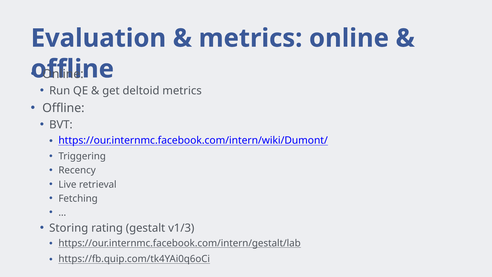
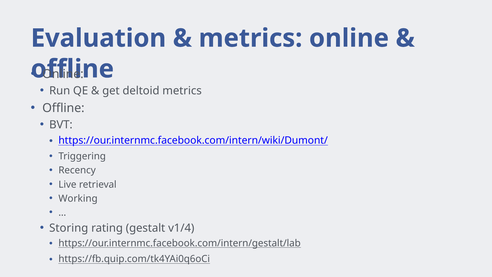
Fetching: Fetching -> Working
v1/3: v1/3 -> v1/4
